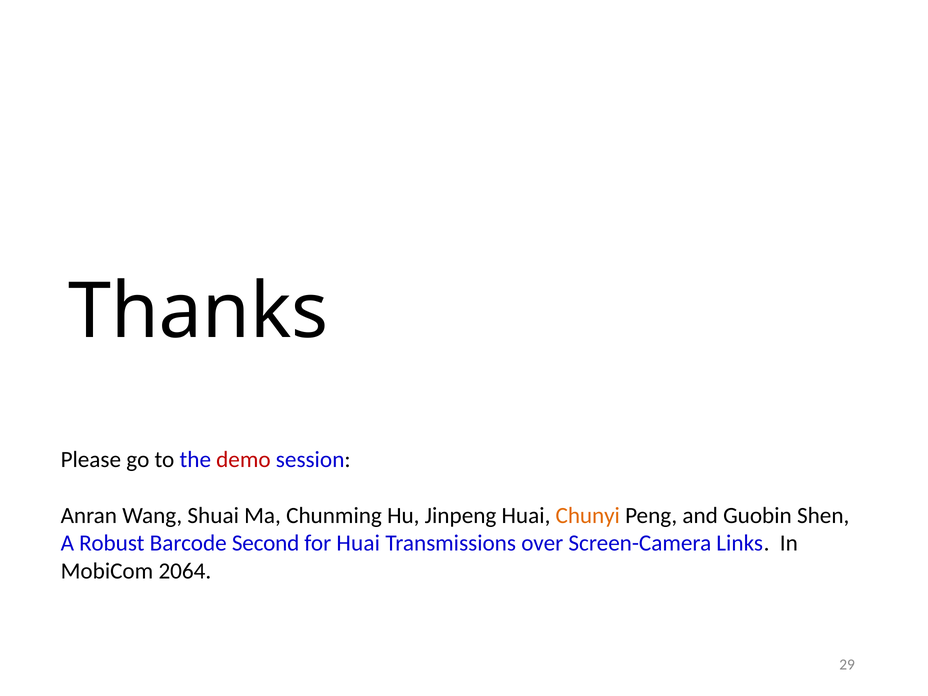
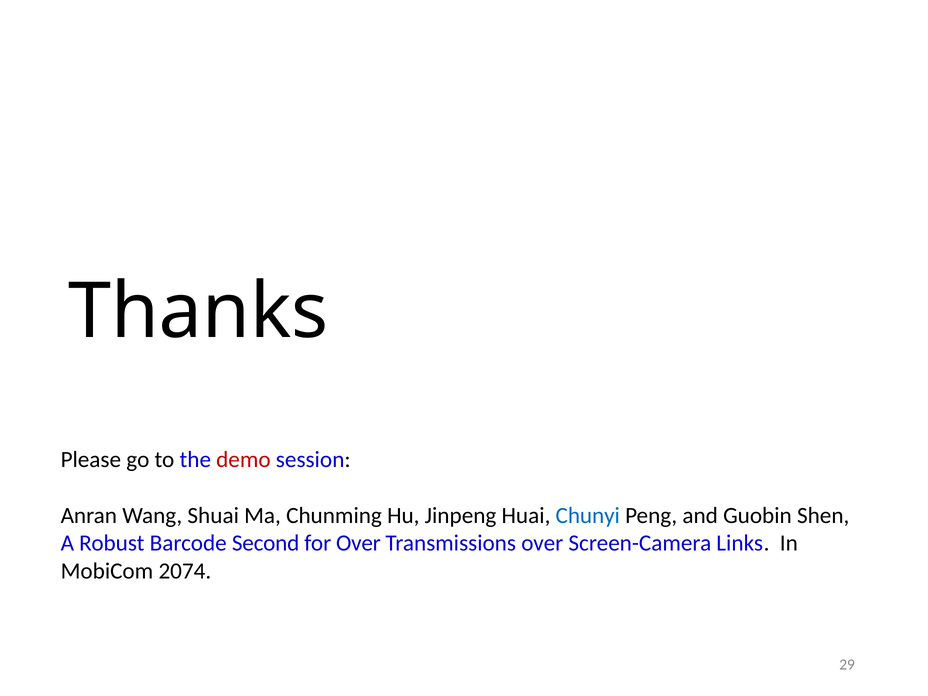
Chunyi colour: orange -> blue
for Huai: Huai -> Over
2064: 2064 -> 2074
